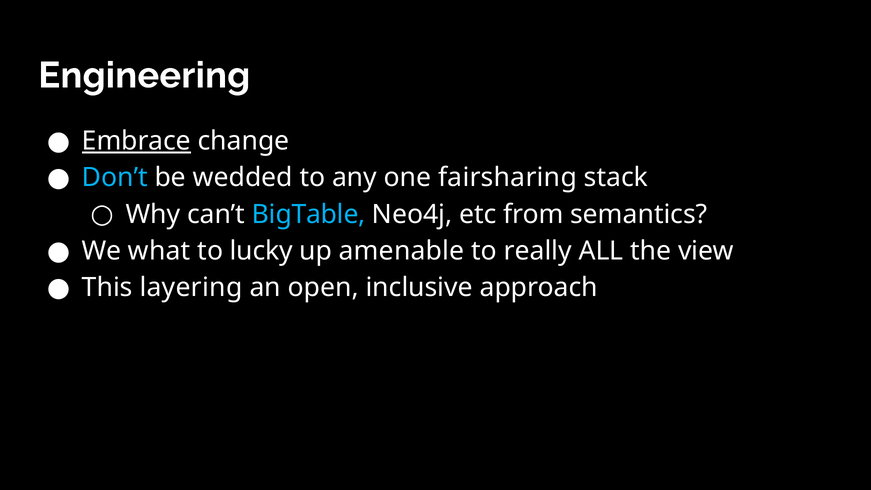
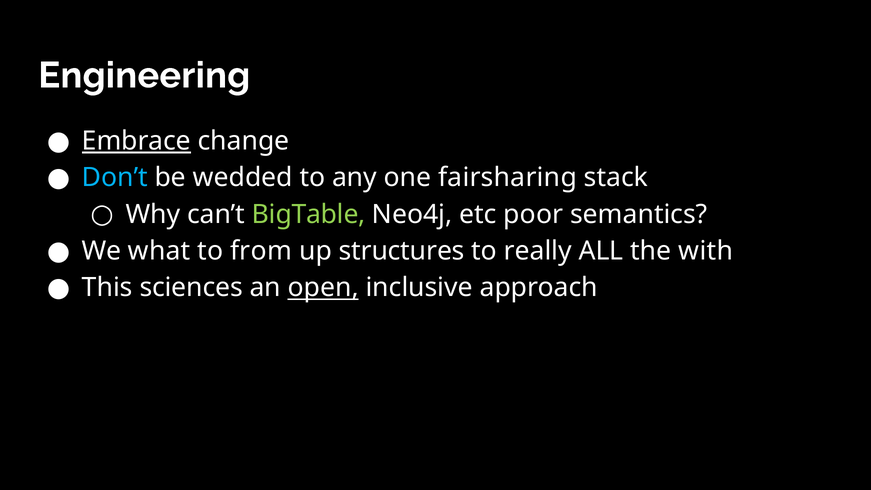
BigTable colour: light blue -> light green
from: from -> poor
lucky: lucky -> from
amenable: amenable -> structures
view: view -> with
layering: layering -> sciences
open underline: none -> present
